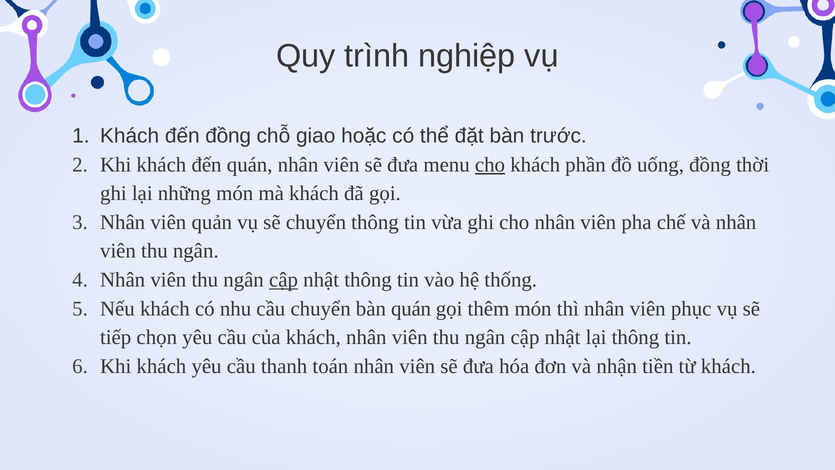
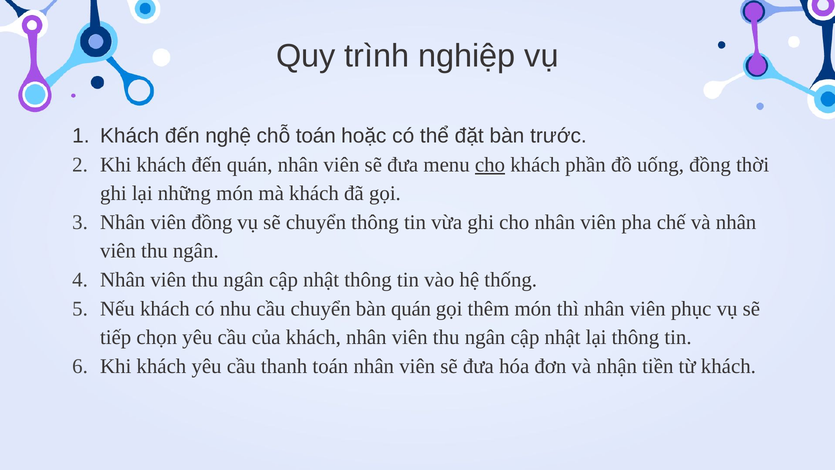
đến đồng: đồng -> nghệ
chỗ giao: giao -> toán
viên quản: quản -> đồng
cập at (284, 280) underline: present -> none
